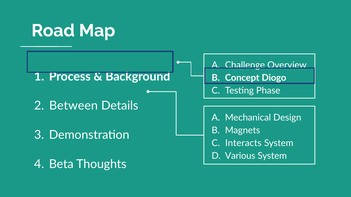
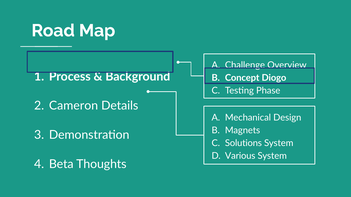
Between: Between -> Cameron
Interacts: Interacts -> Solutions
